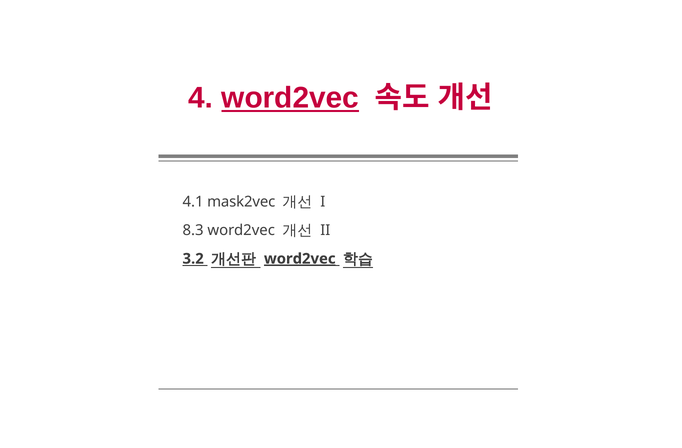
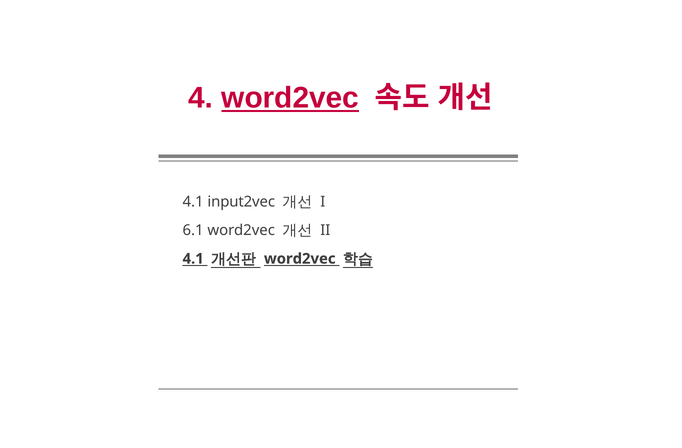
mask2vec: mask2vec -> input2vec
8.3: 8.3 -> 6.1
3.2 at (193, 259): 3.2 -> 4.1
word2vec at (300, 259) underline: present -> none
